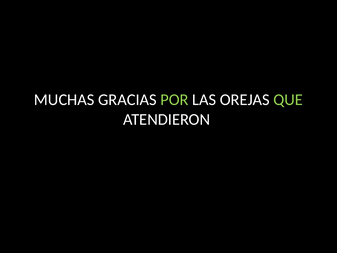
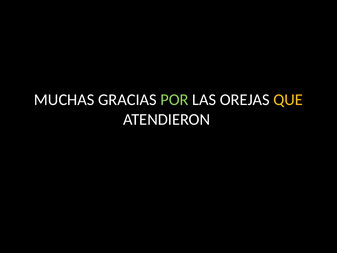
QUE colour: light green -> yellow
